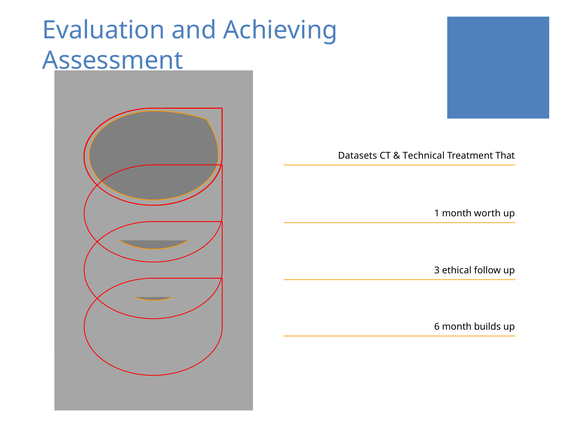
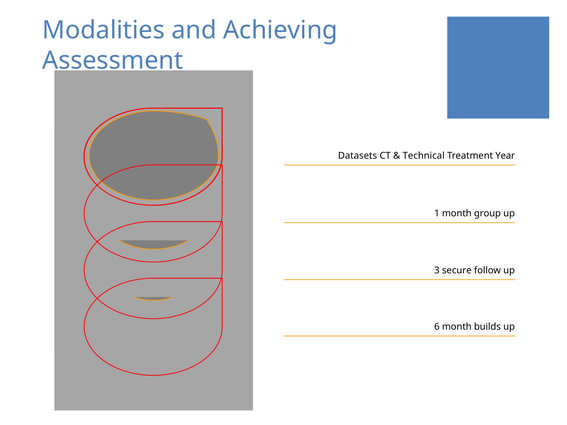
Evaluation: Evaluation -> Modalities
That: That -> Year
worth: worth -> group
ethical: ethical -> secure
